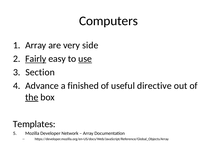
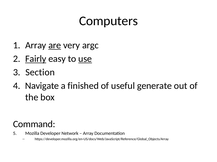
are underline: none -> present
side: side -> argc
Advance: Advance -> Navigate
directive: directive -> generate
the underline: present -> none
Templates: Templates -> Command
